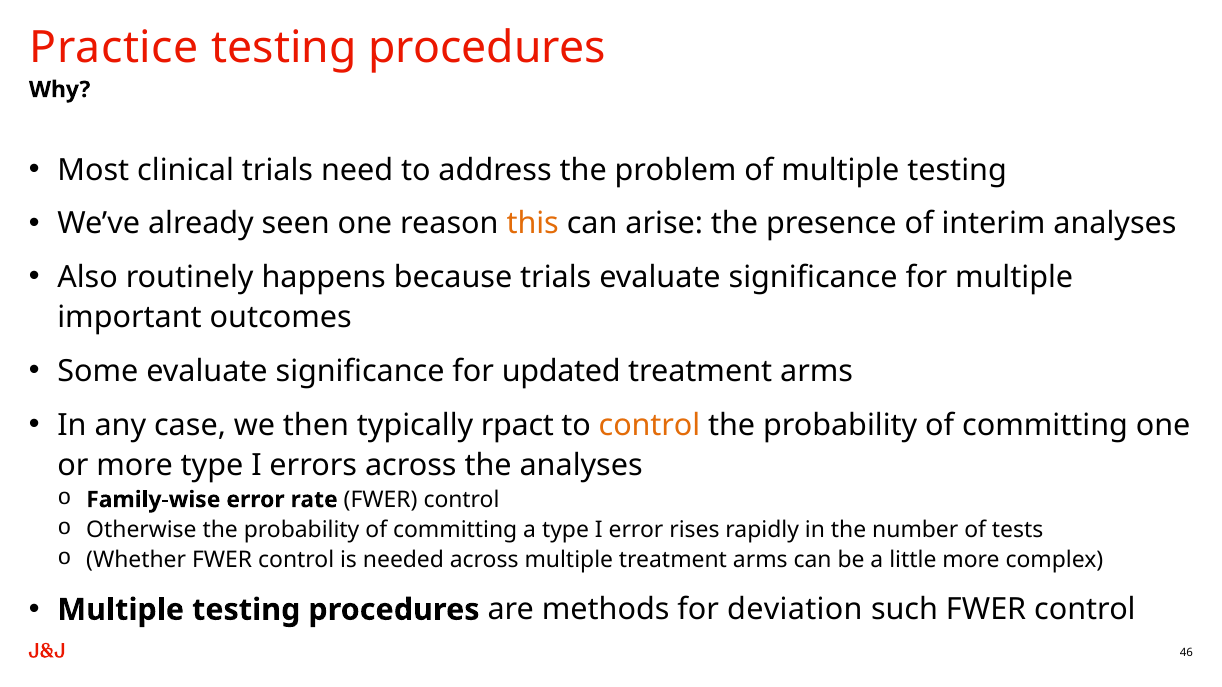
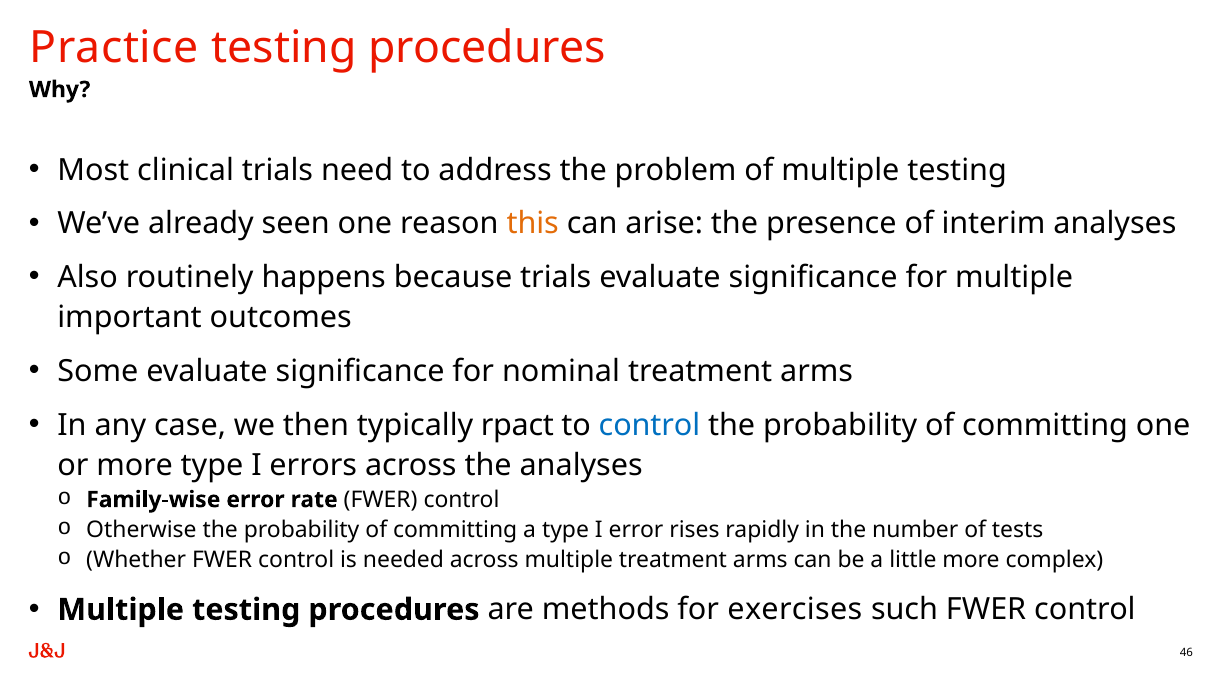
updated: updated -> nominal
control at (649, 425) colour: orange -> blue
deviation: deviation -> exercises
